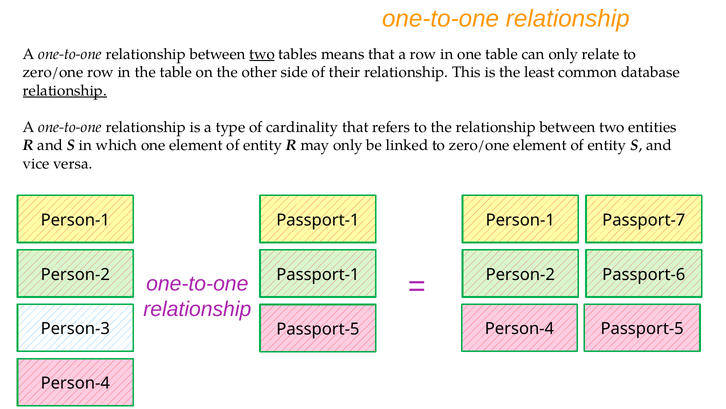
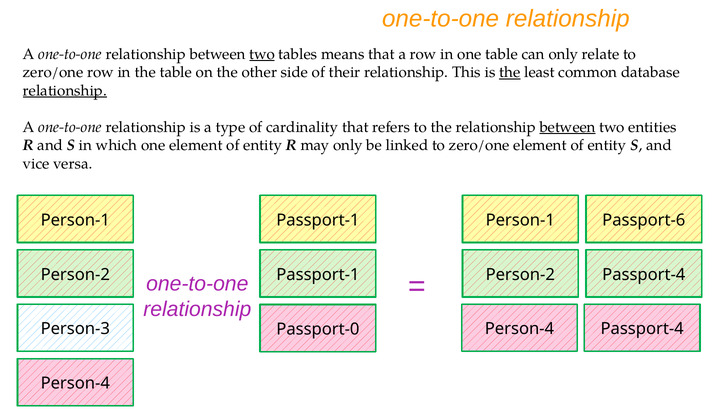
the at (510, 72) underline: none -> present
between at (568, 127) underline: none -> present
Passport-7: Passport-7 -> Passport-6
Person-2 Passport-6: Passport-6 -> Passport-4
Person-3 Passport-5: Passport-5 -> Passport-0
Person-4 Passport-5: Passport-5 -> Passport-4
